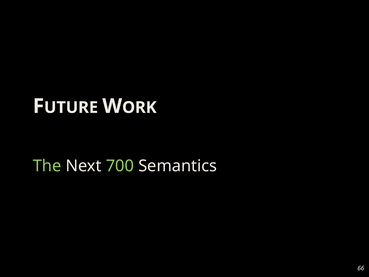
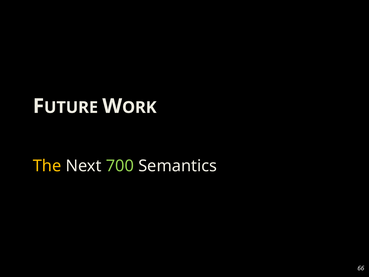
The colour: light green -> yellow
